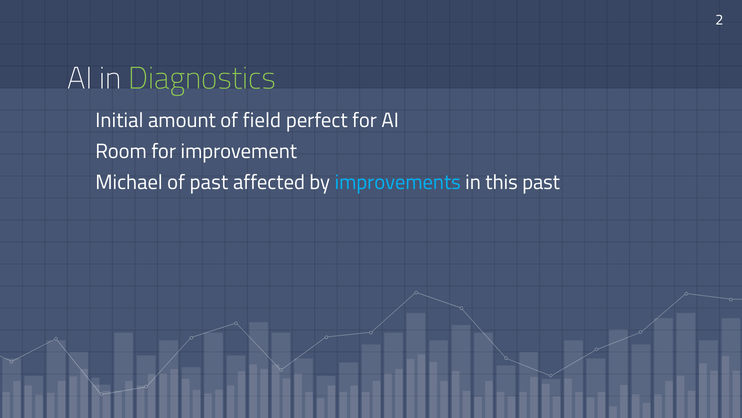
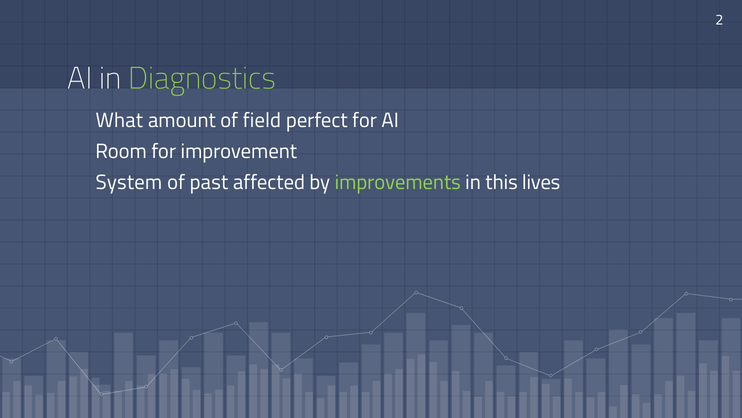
Initial: Initial -> What
Michael: Michael -> System
improvements colour: light blue -> light green
this past: past -> lives
